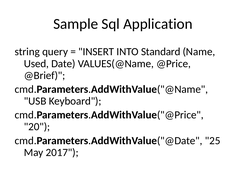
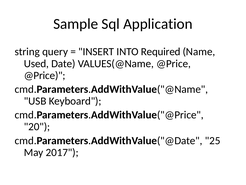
Standard: Standard -> Required
@Brief at (45, 75): @Brief -> @Price
